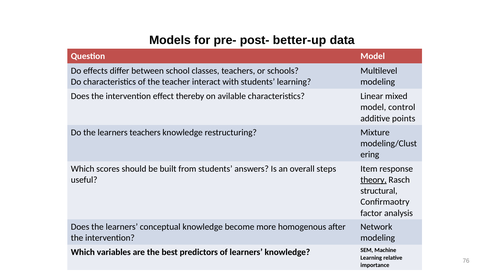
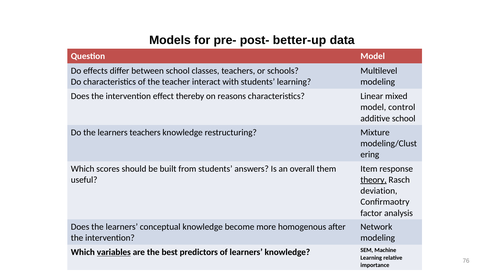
avilable: avilable -> reasons
additive points: points -> school
steps: steps -> them
structural: structural -> deviation
variables underline: none -> present
